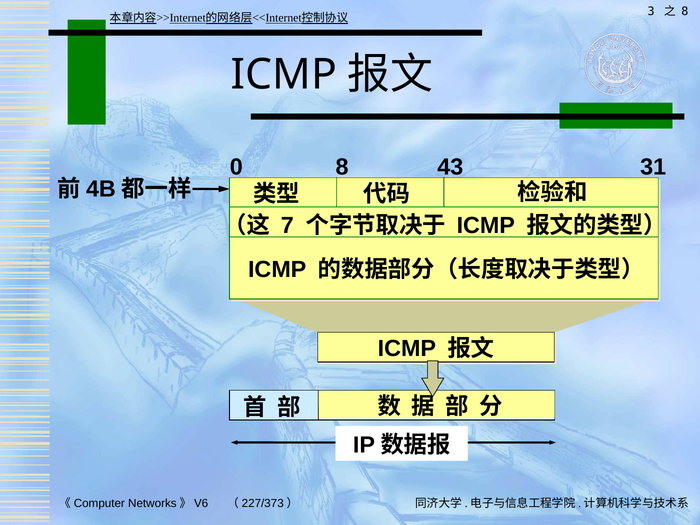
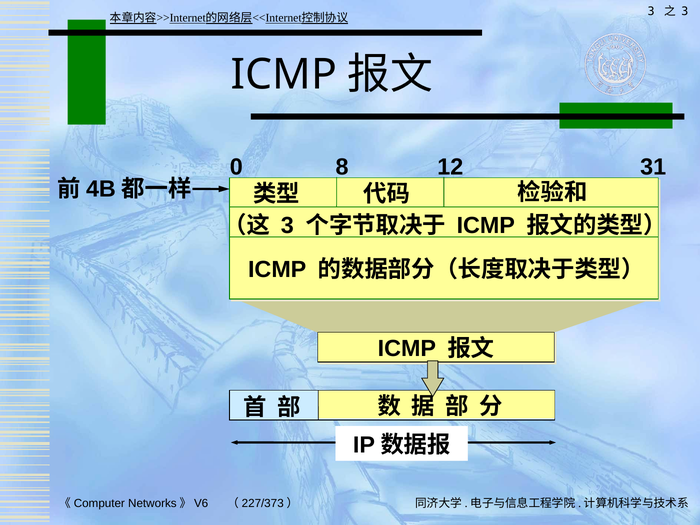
8 at (685, 11): 8 -> 3
43: 43 -> 12
7 at (287, 226): 7 -> 3
